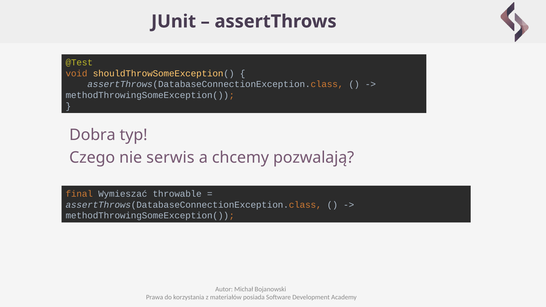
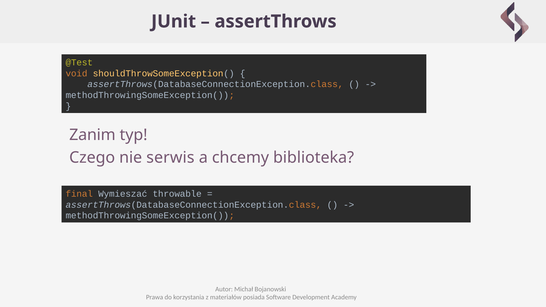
Dobra: Dobra -> Zanim
pozwalają: pozwalają -> biblioteka
